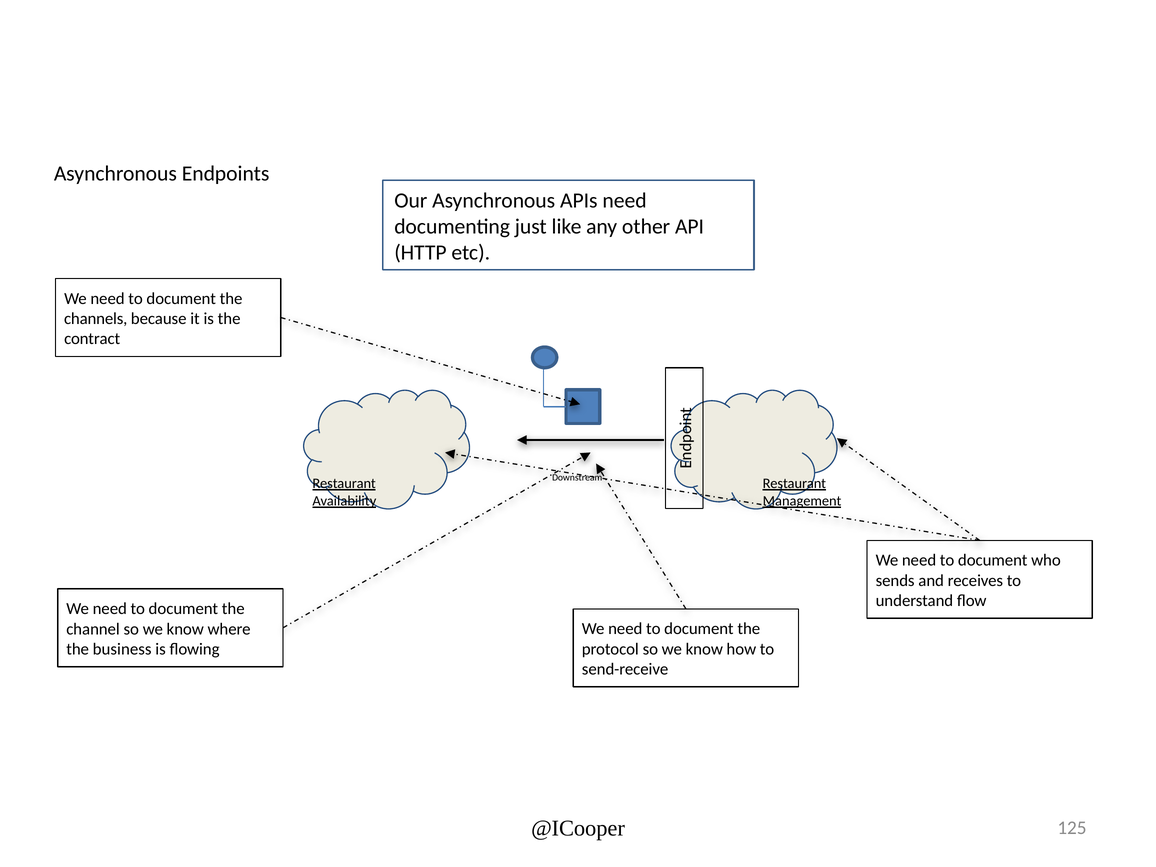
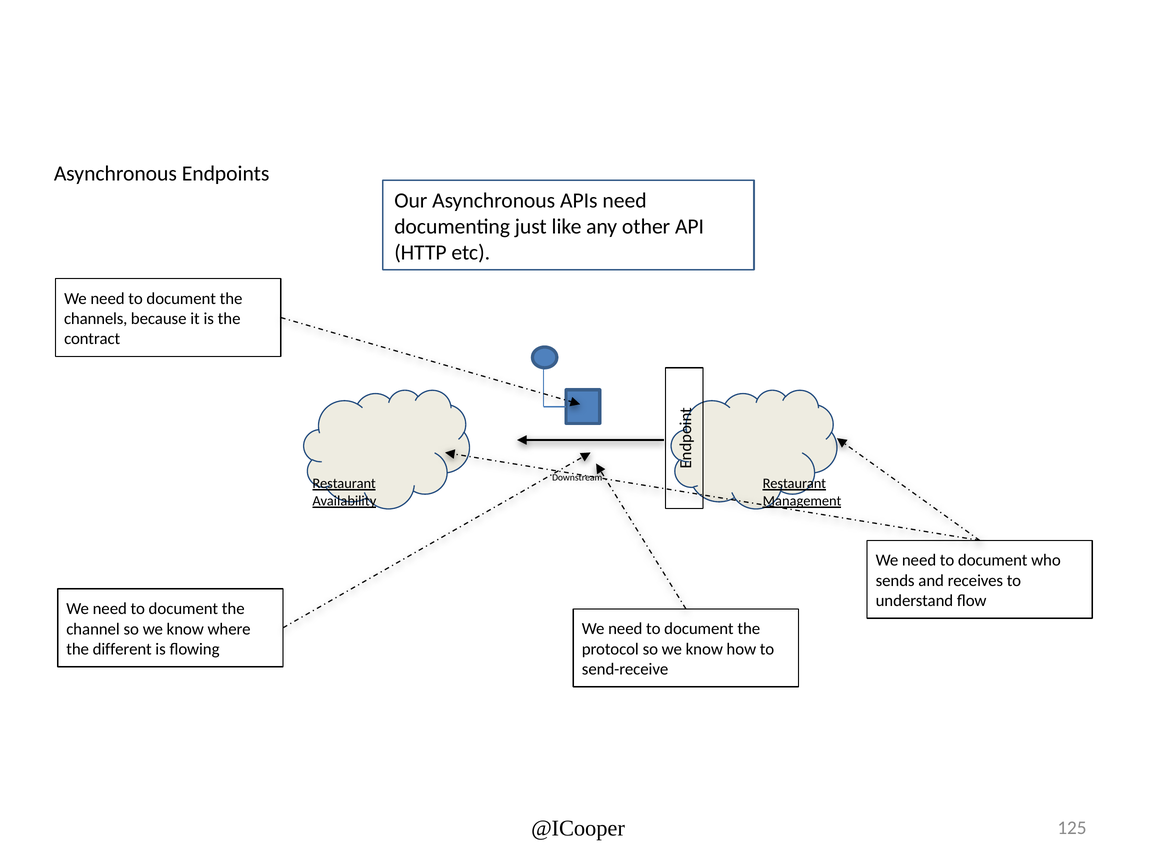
business: business -> different
